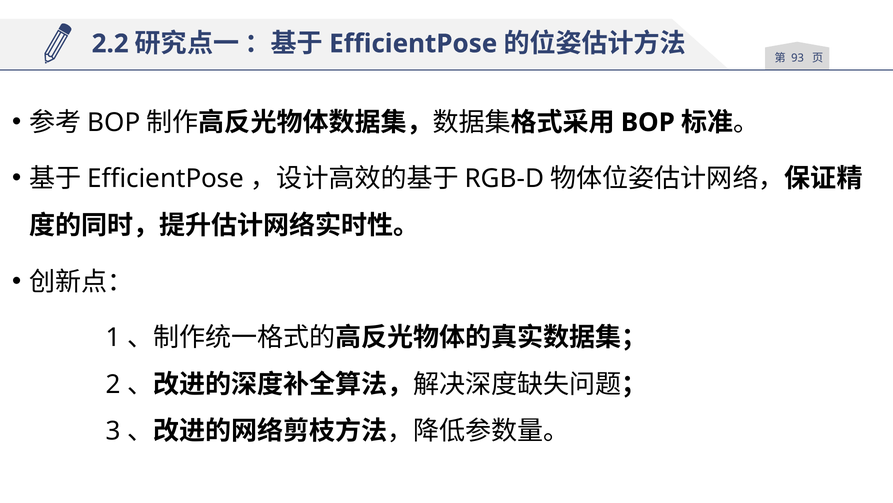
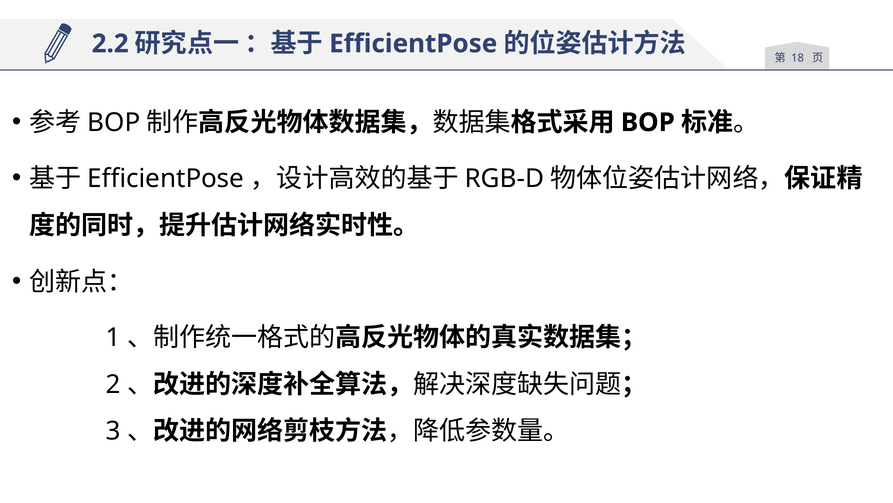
93: 93 -> 18
